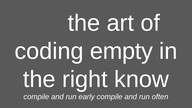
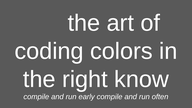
empty: empty -> colors
